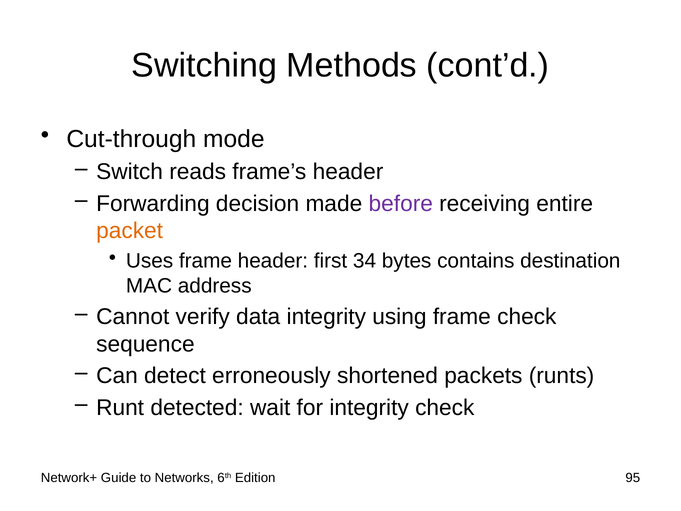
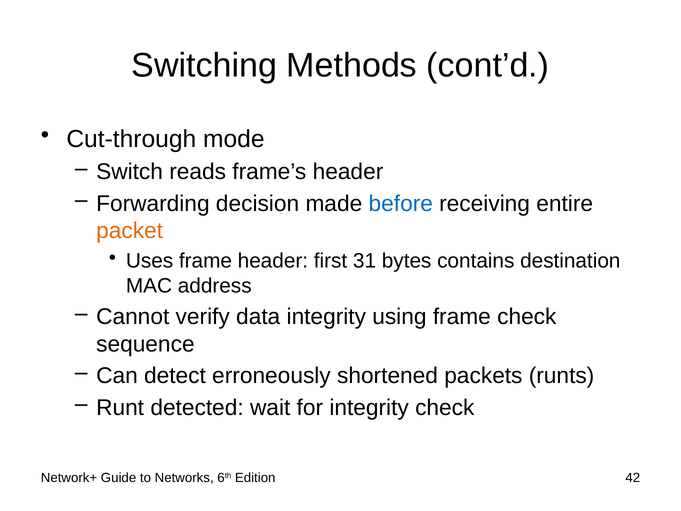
before colour: purple -> blue
34: 34 -> 31
95: 95 -> 42
